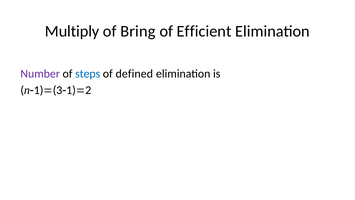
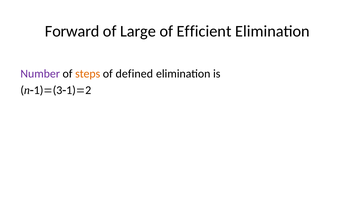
Multiply: Multiply -> Forward
Bring: Bring -> Large
steps colour: blue -> orange
